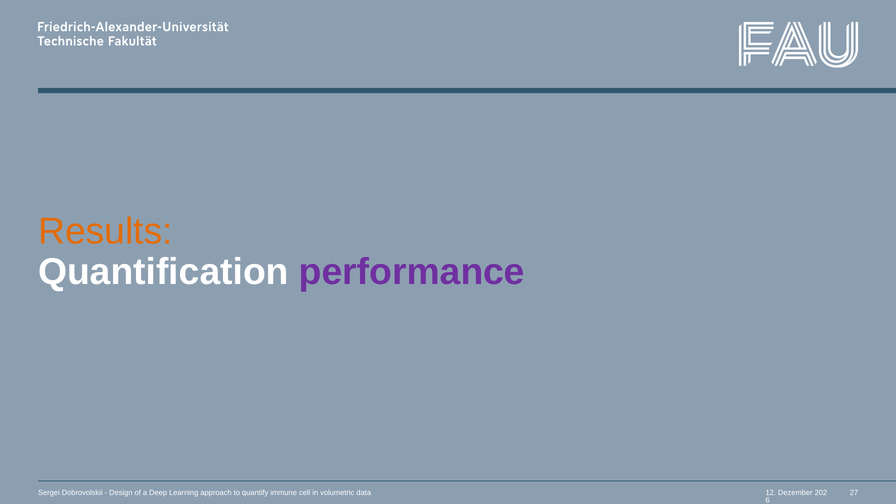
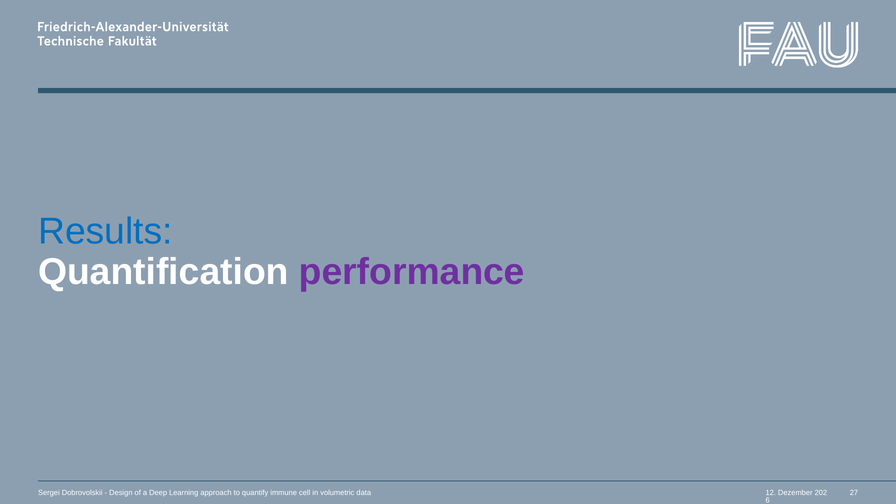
Results colour: orange -> blue
